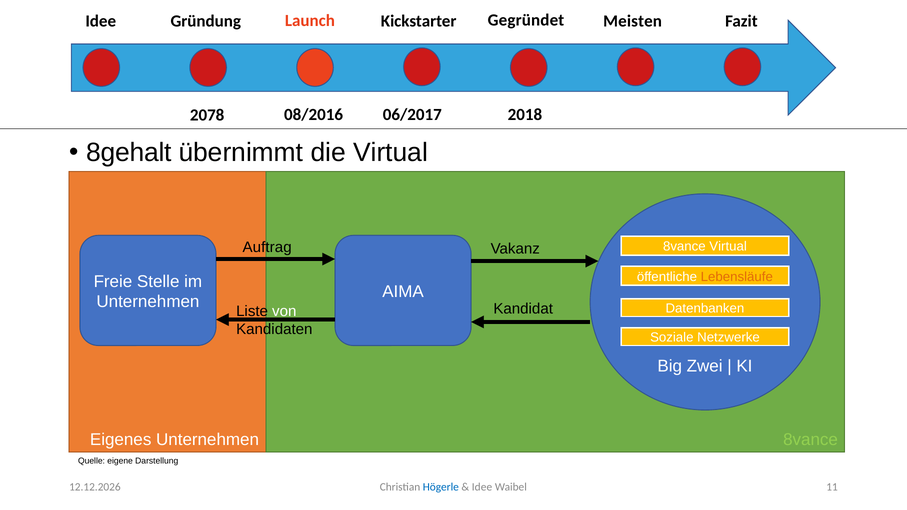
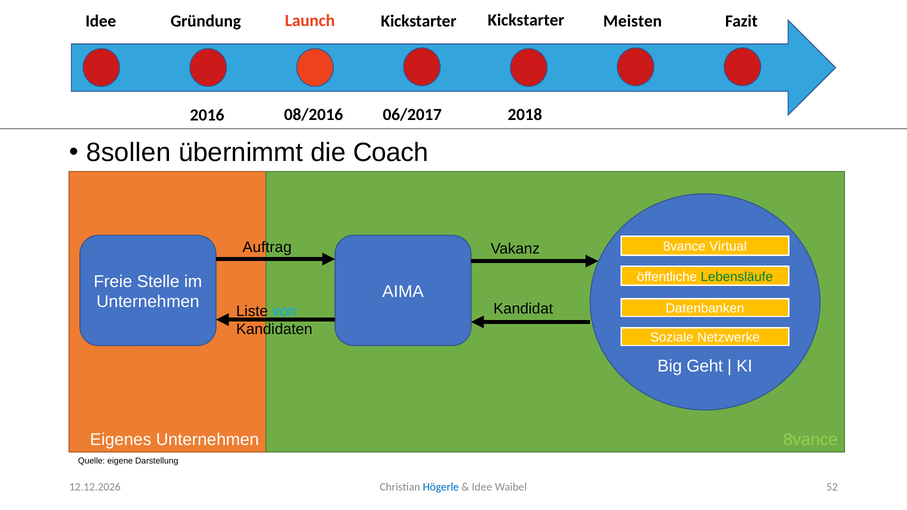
Gegründet at (526, 20): Gegründet -> Kickstarter
2078: 2078 -> 2016
8gehalt: 8gehalt -> 8sollen
die Virtual: Virtual -> Coach
Lebensläufe colour: orange -> green
von colour: white -> light blue
Zwei: Zwei -> Geht
11: 11 -> 52
